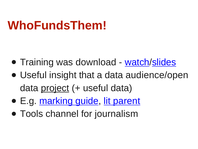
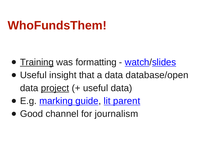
Training underline: none -> present
download: download -> formatting
audience/open: audience/open -> database/open
Tools: Tools -> Good
